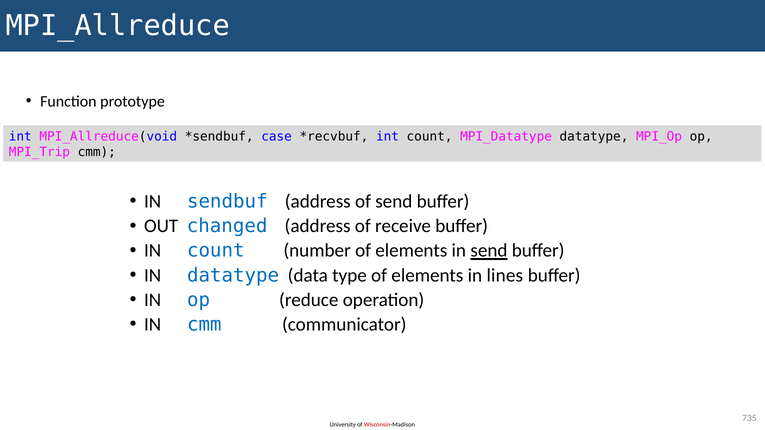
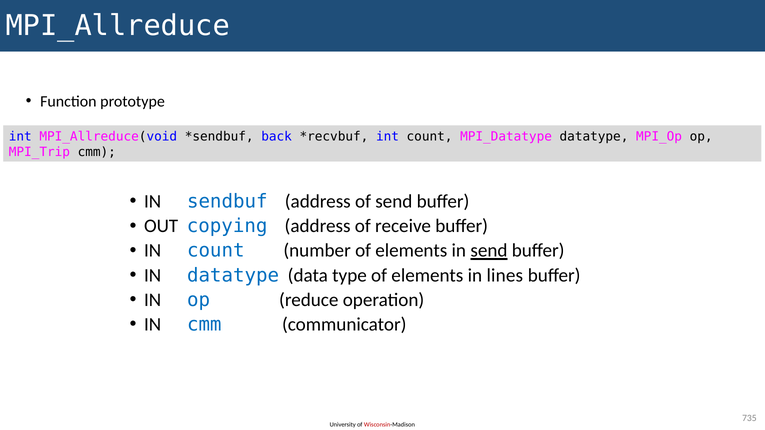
case: case -> back
changed: changed -> copying
